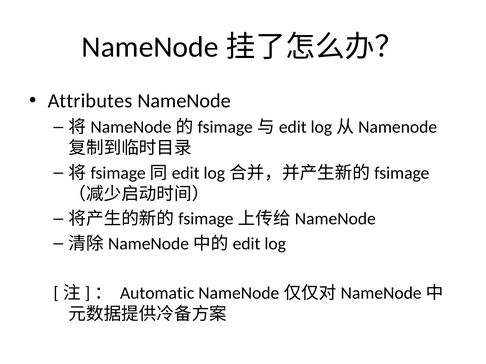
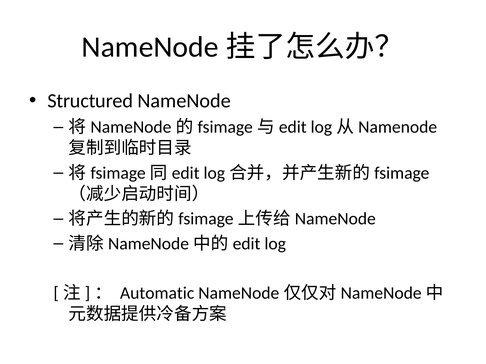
Attributes: Attributes -> Structured
